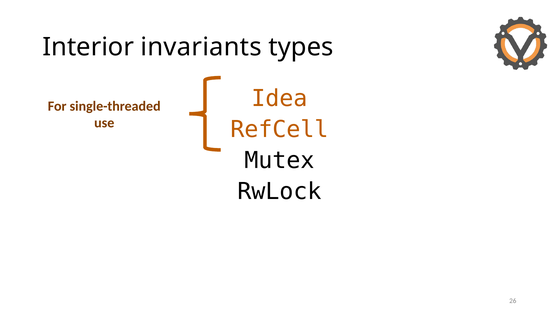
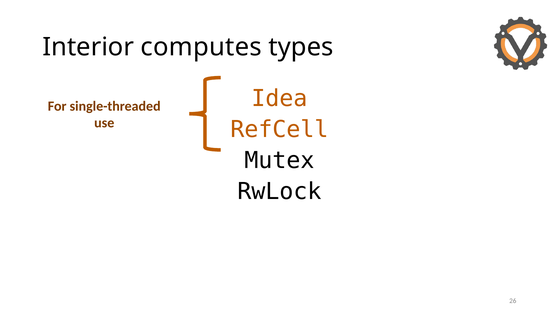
invariants: invariants -> computes
